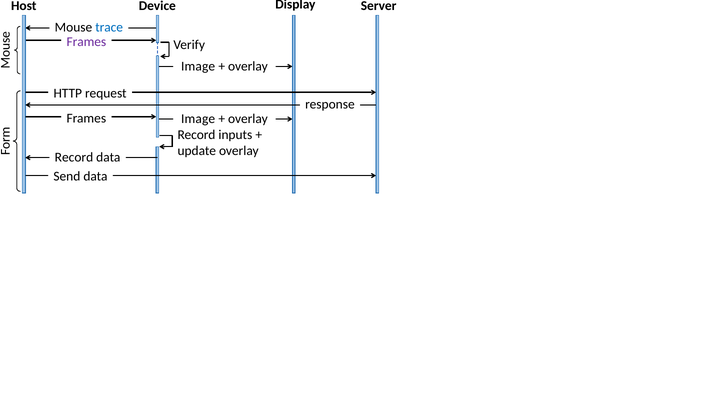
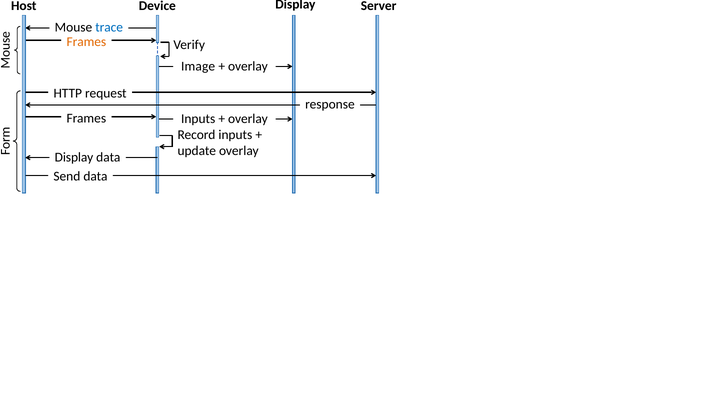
Frames at (86, 42) colour: purple -> orange
Image at (198, 119): Image -> Inputs
Record at (74, 157): Record -> Display
